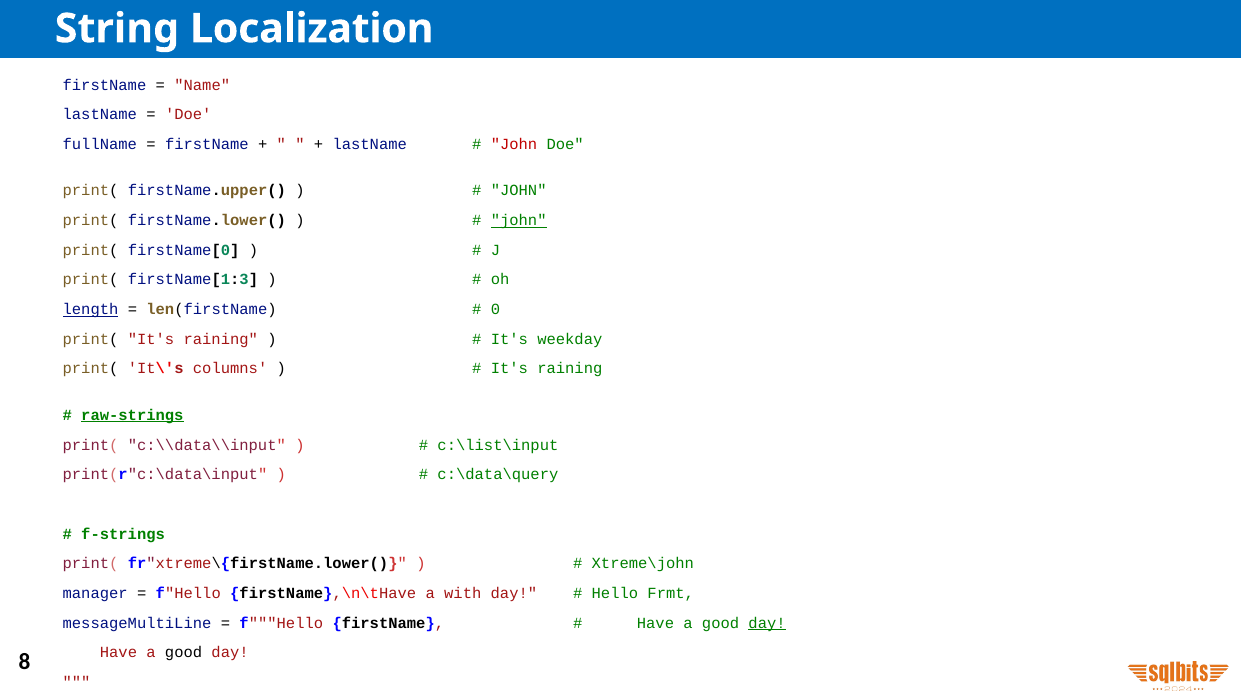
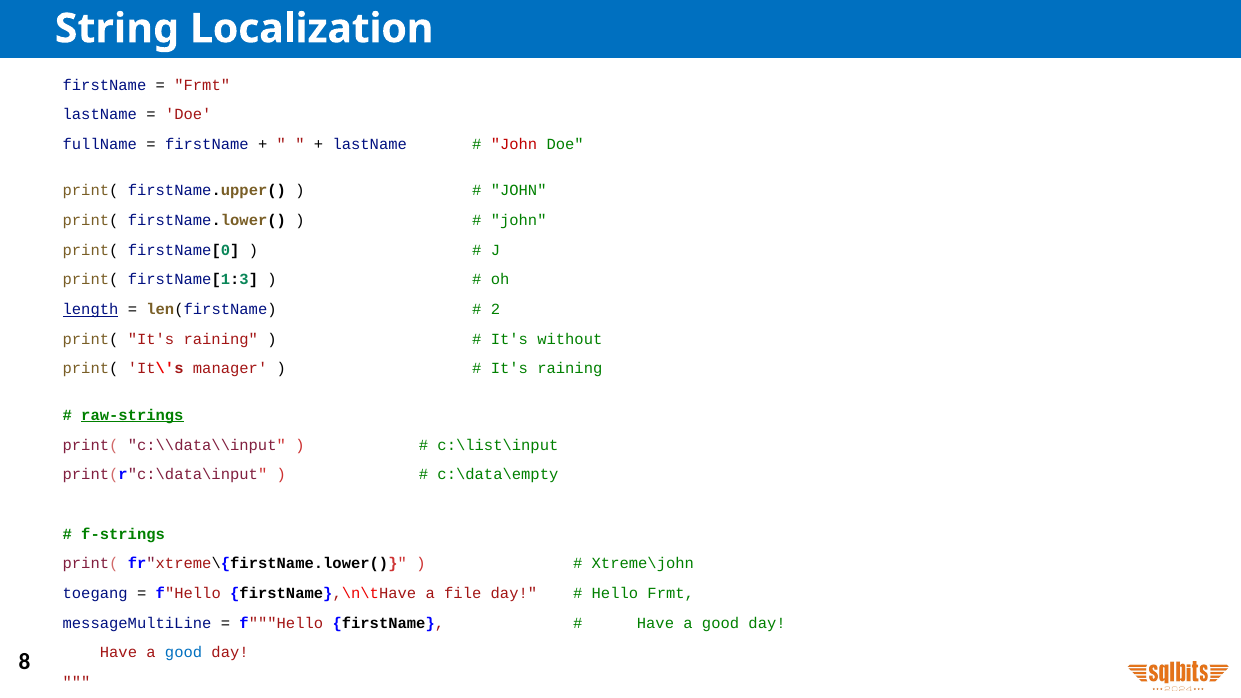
Name at (202, 85): Name -> Frmt
john at (519, 220) underline: present -> none
0: 0 -> 2
weekday: weekday -> without
columns: columns -> manager
c:\data\query: c:\data\query -> c:\data\empty
manager: manager -> toegang
with: with -> file
day at (767, 623) underline: present -> none
good at (184, 653) colour: black -> blue
